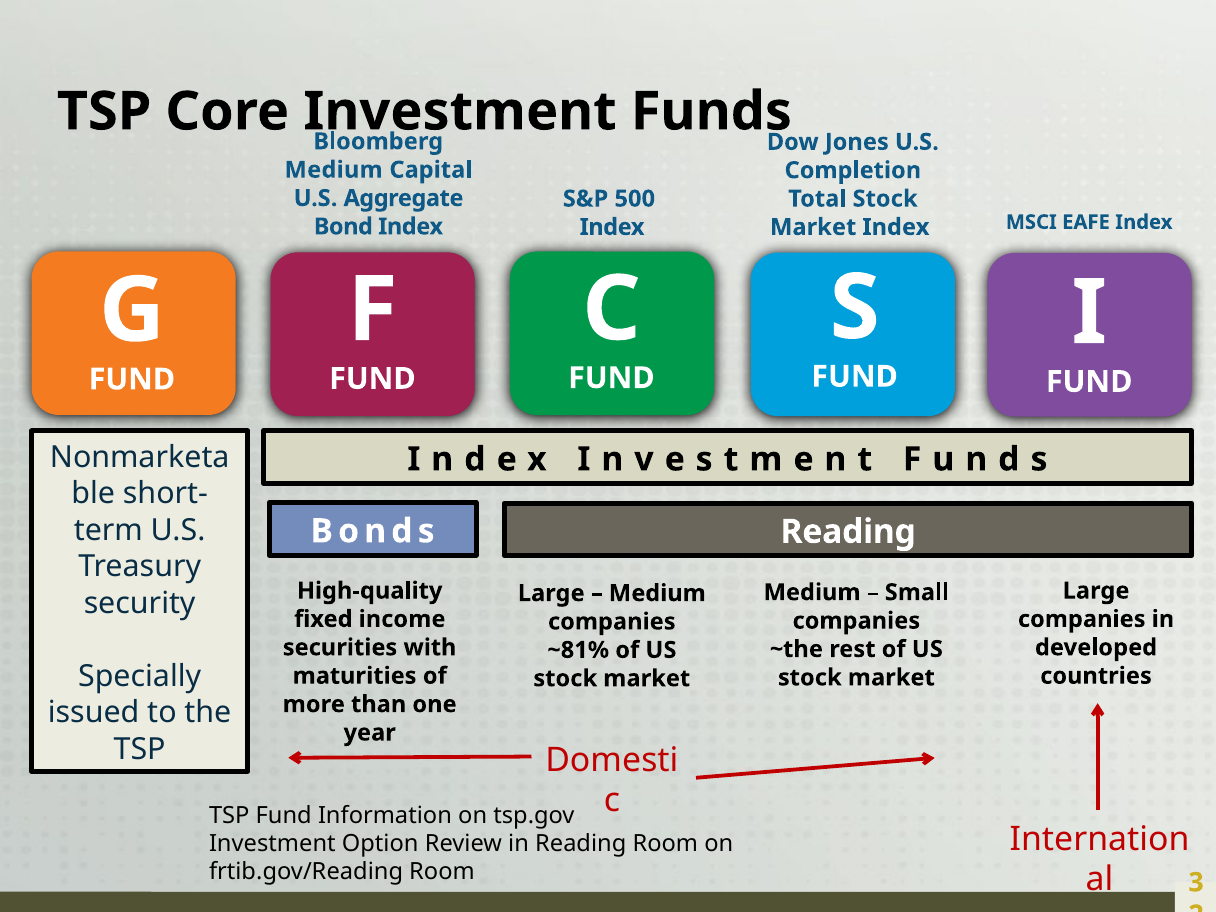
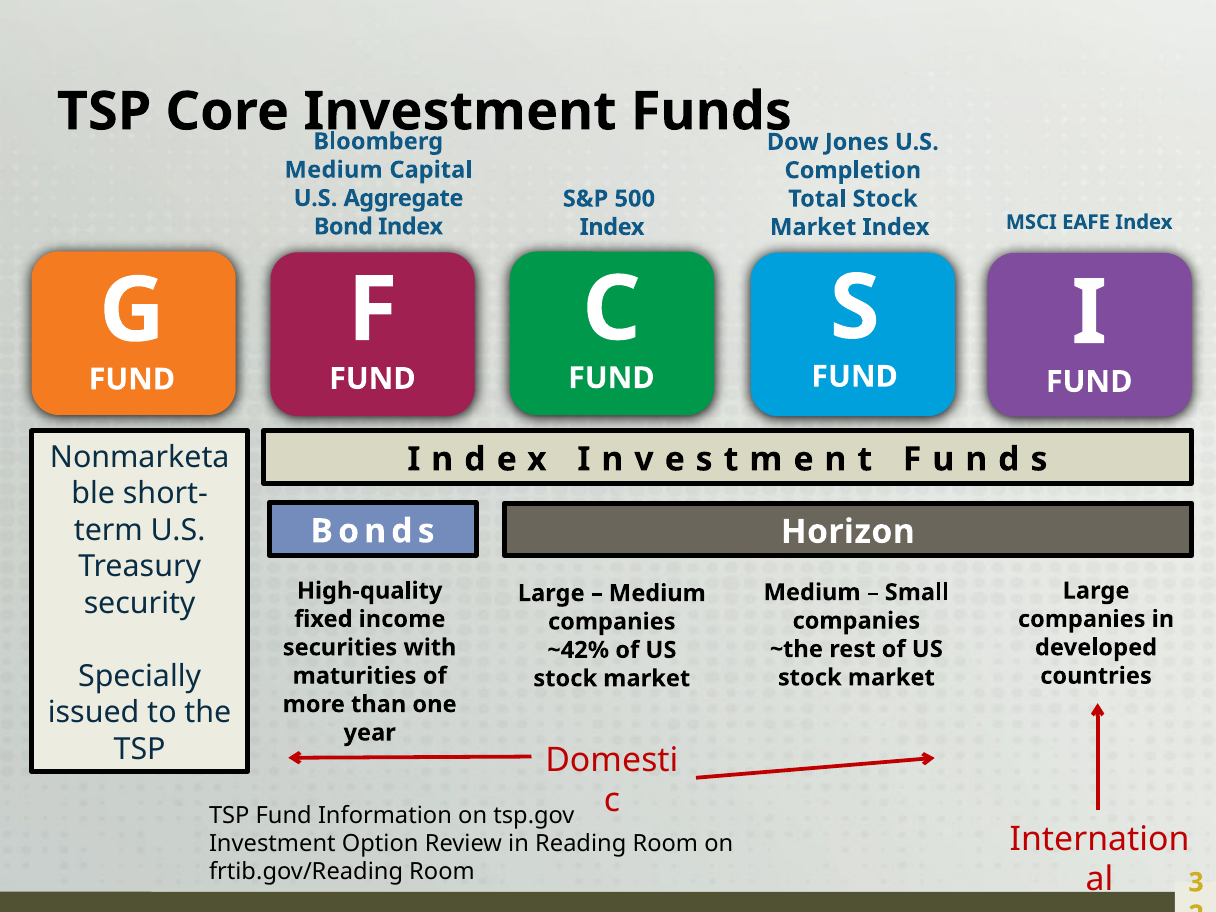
Reading at (848, 532): Reading -> Horizon
~81%: ~81% -> ~42%
